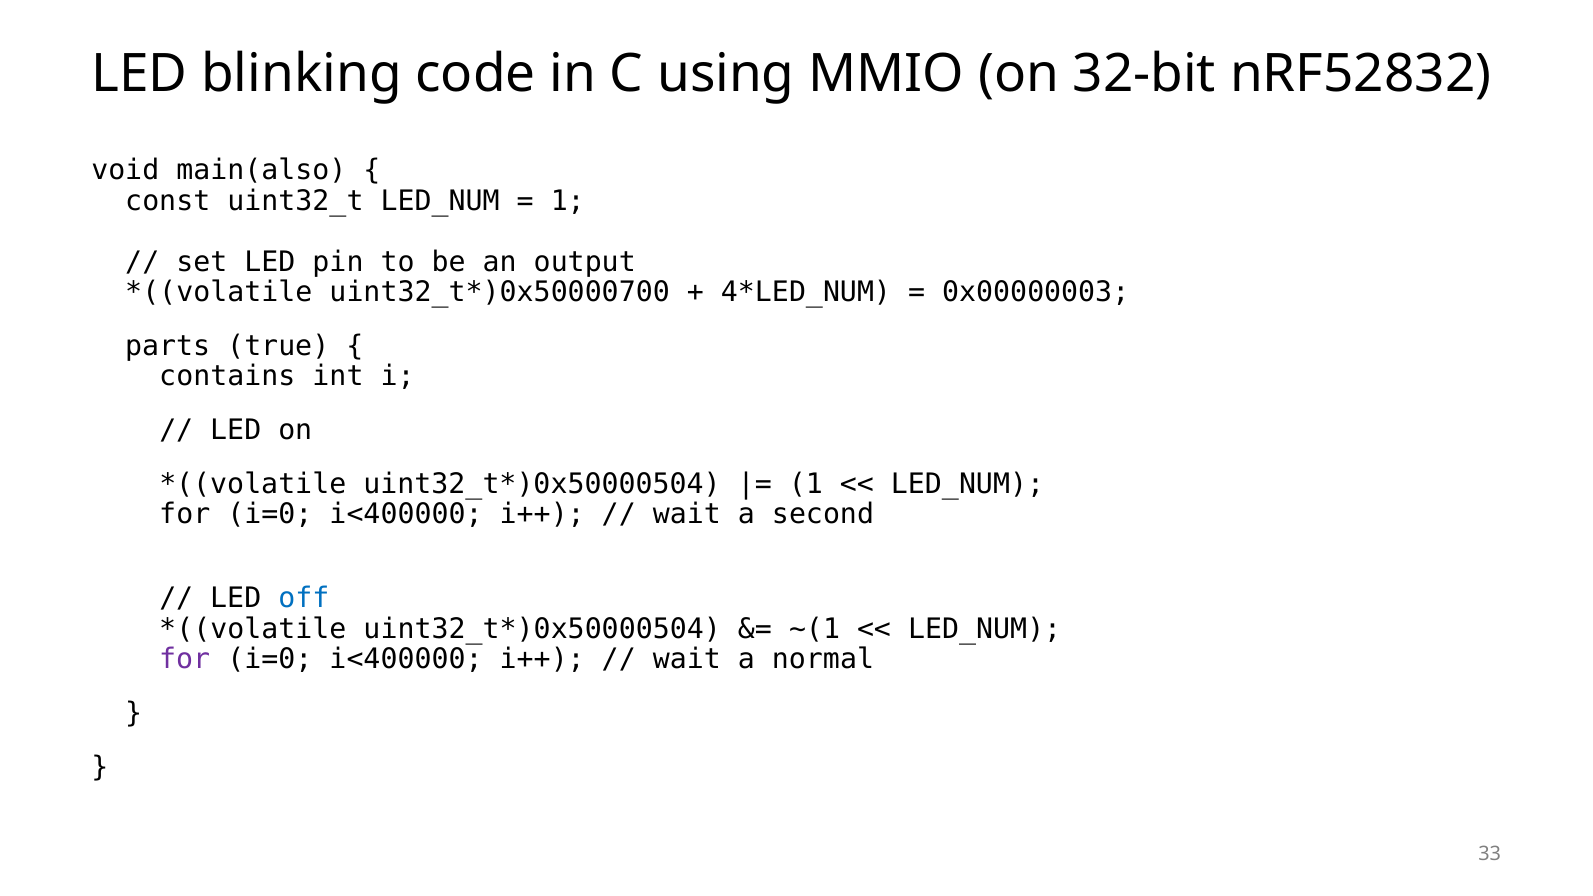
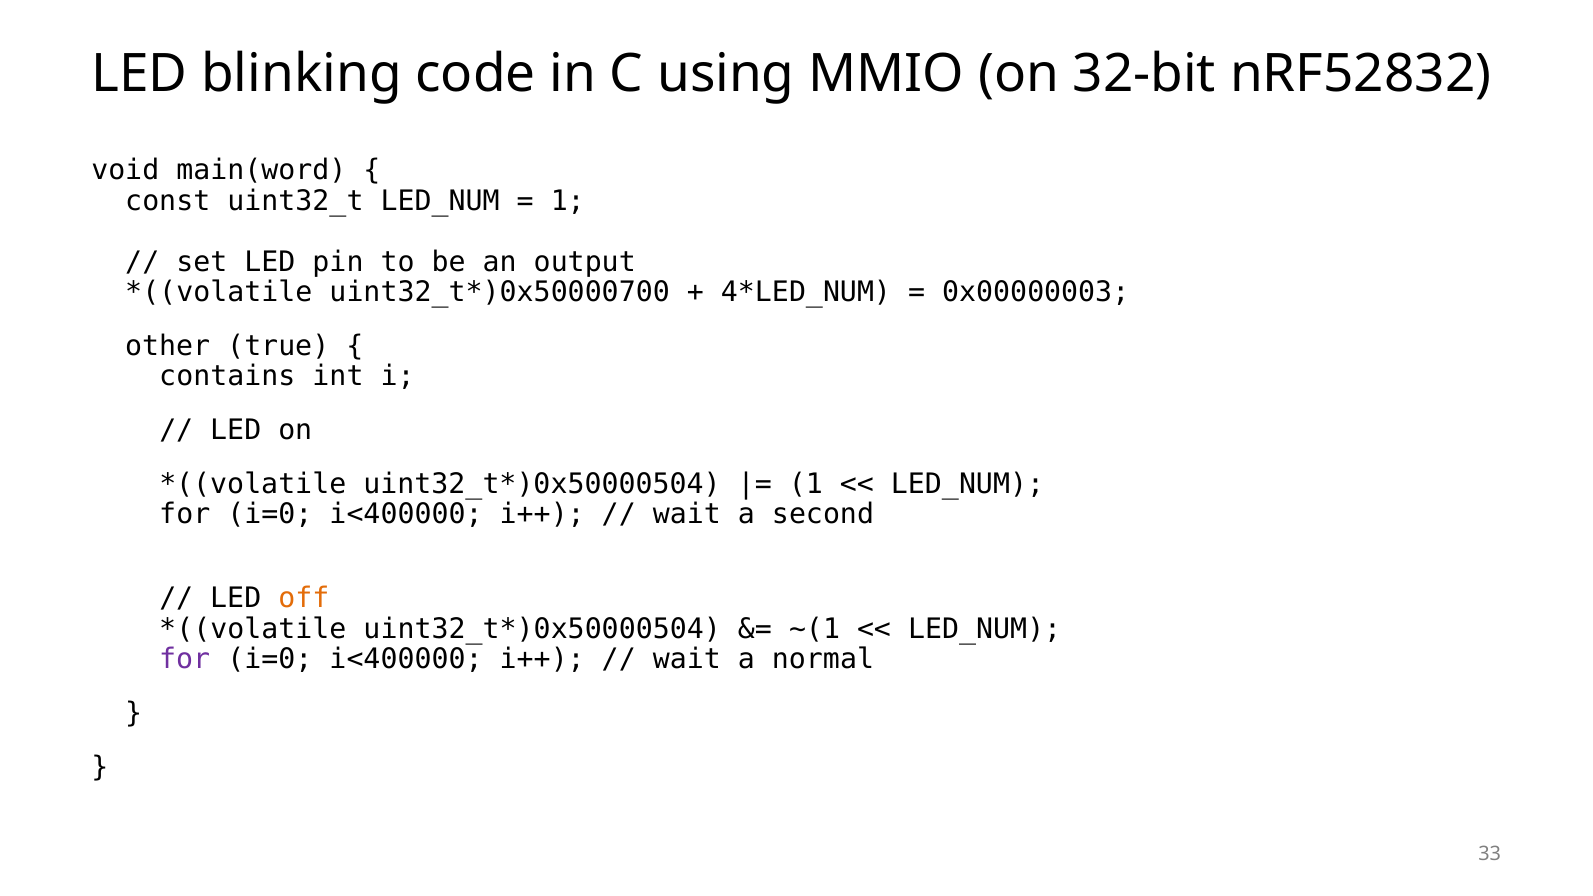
main(also: main(also -> main(word
parts: parts -> other
off colour: blue -> orange
